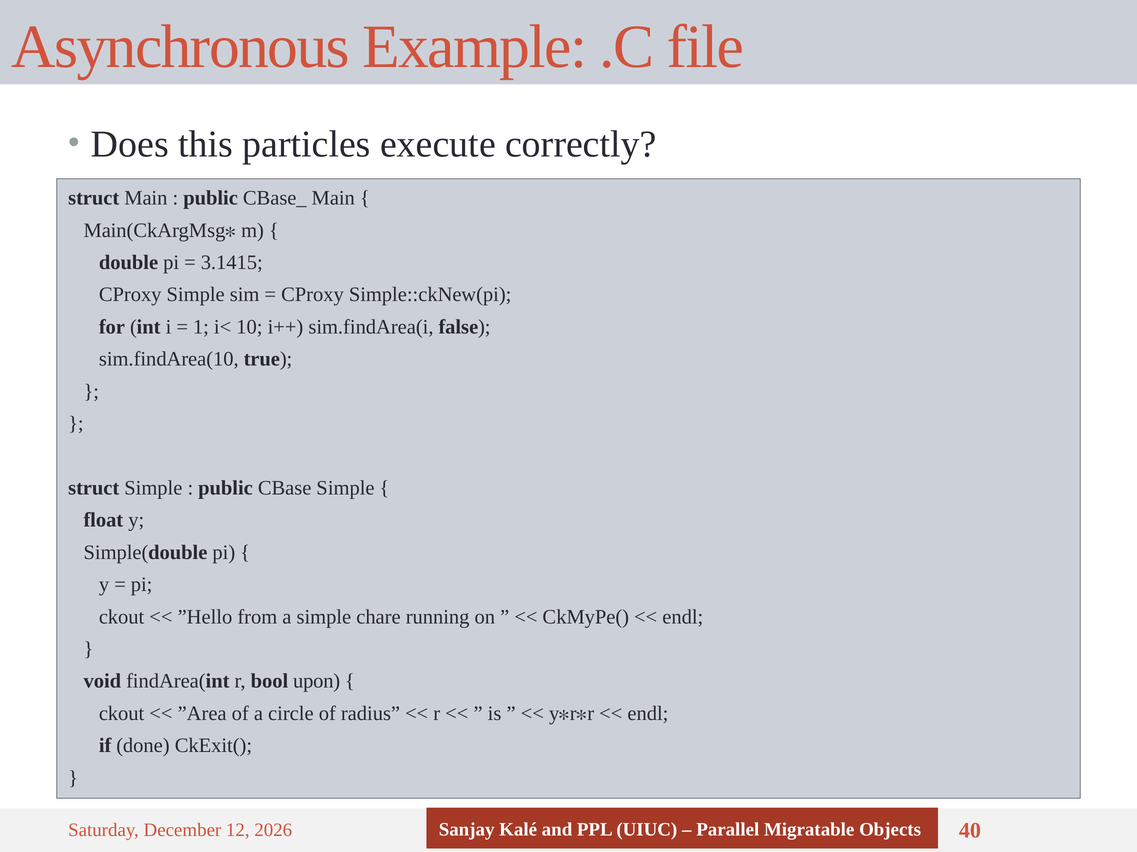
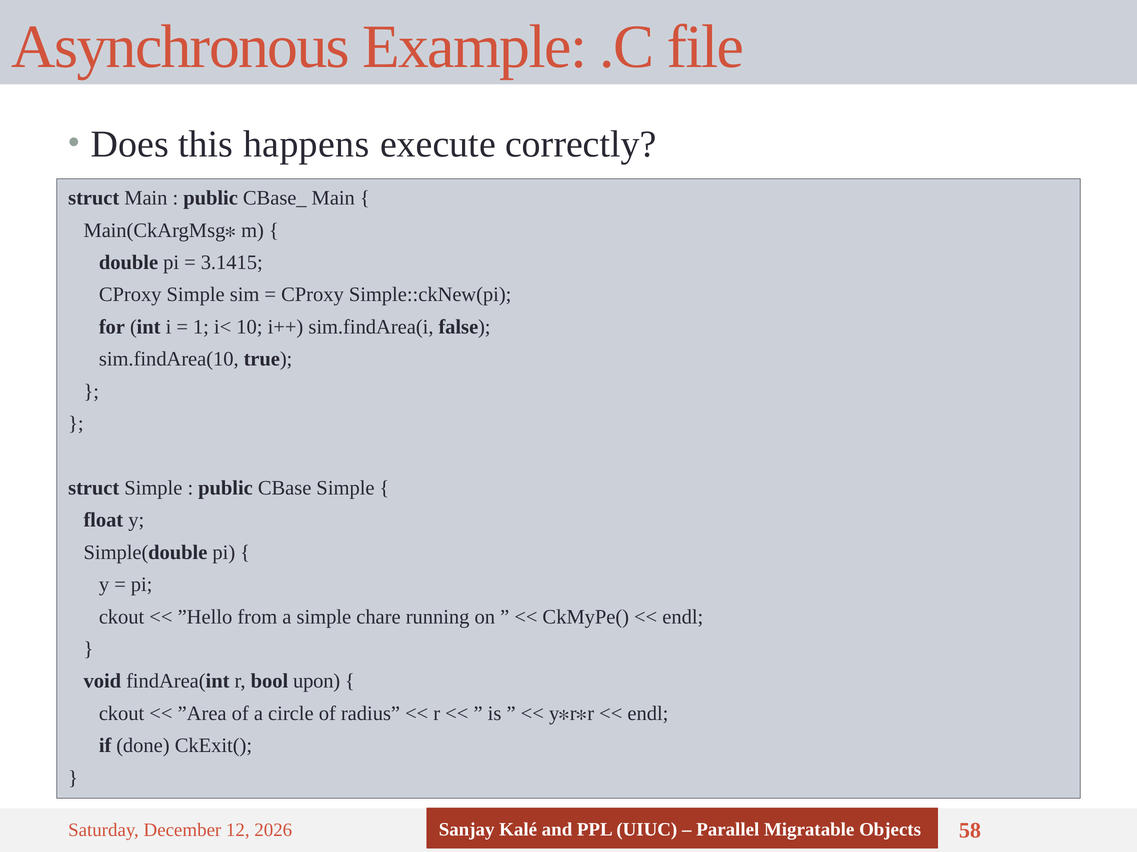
particles: particles -> happens
40: 40 -> 58
